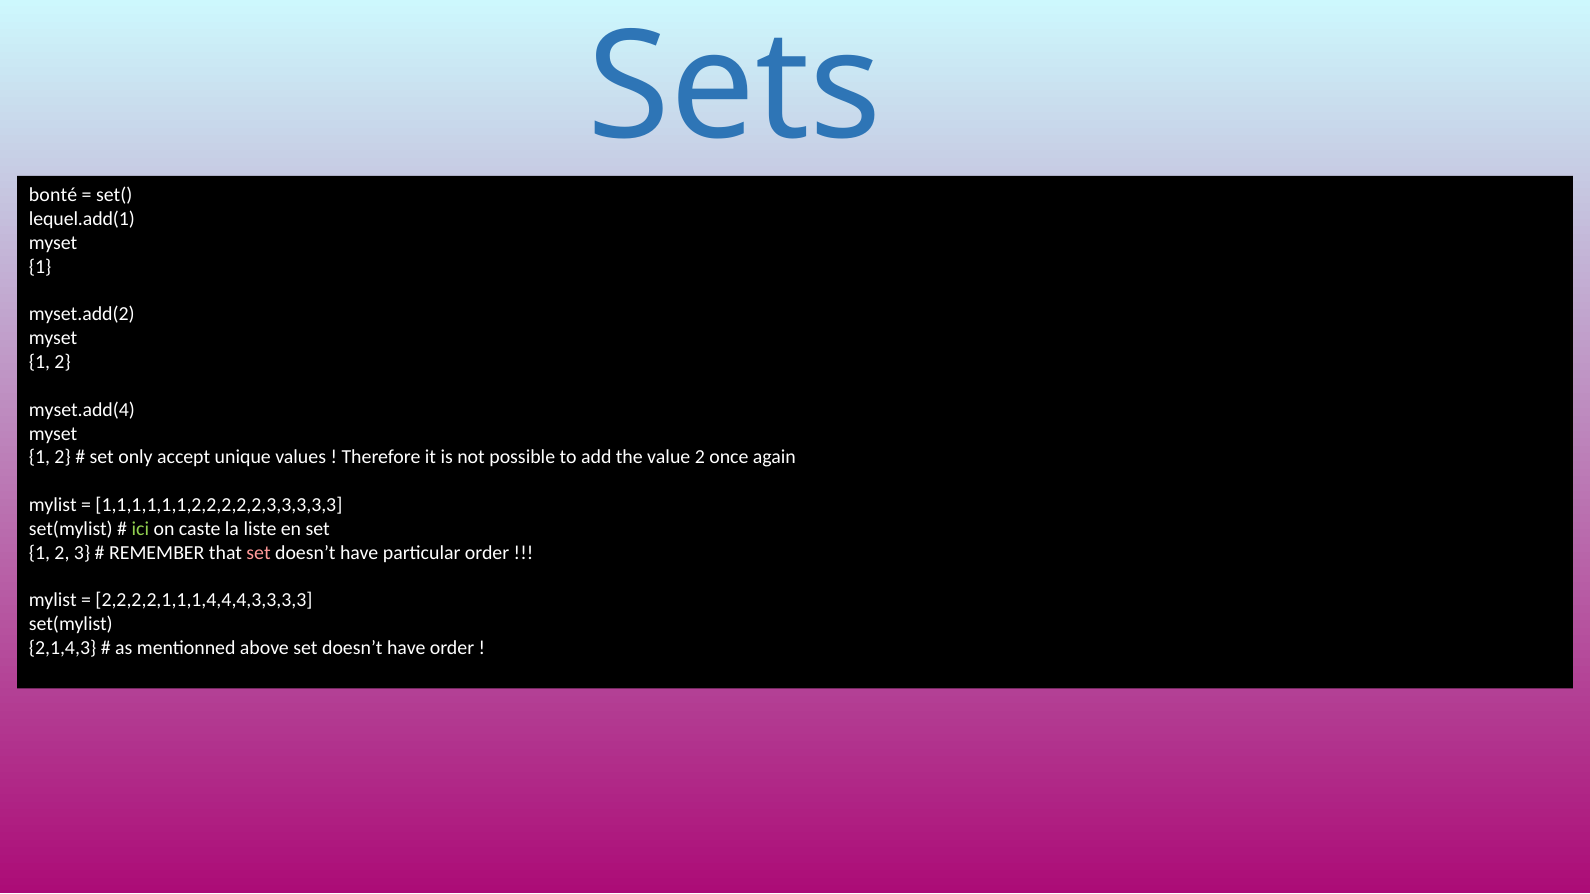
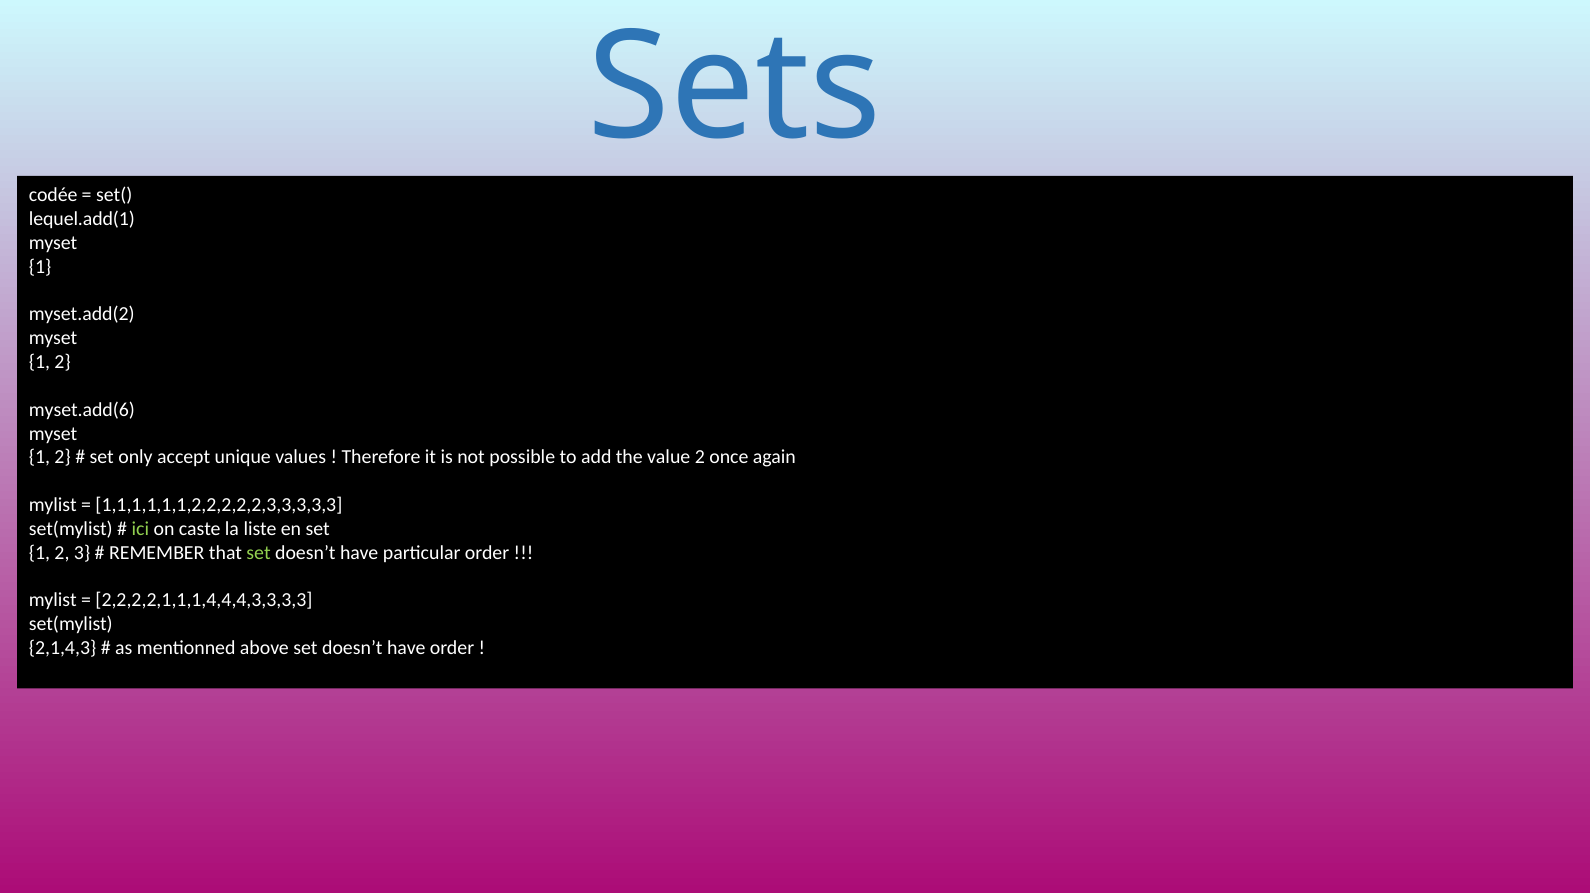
bonté: bonté -> codée
myset.add(4: myset.add(4 -> myset.add(6
set at (259, 553) colour: pink -> light green
